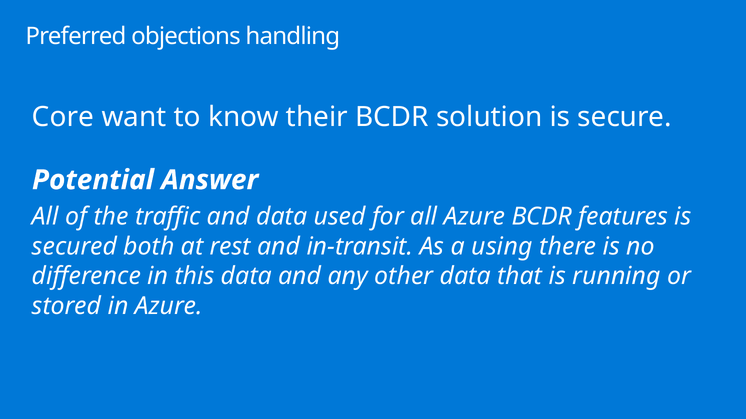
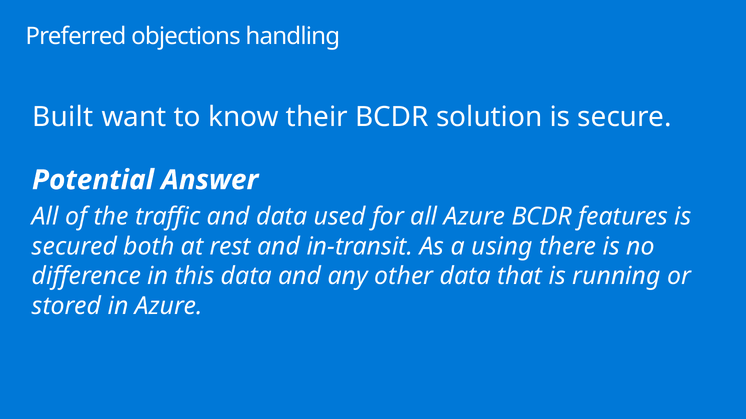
Core: Core -> Built
